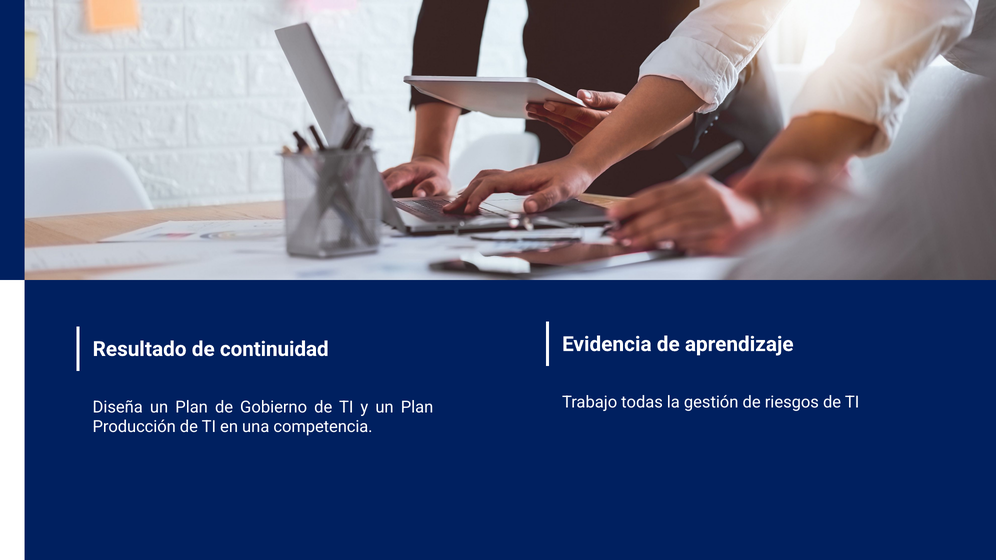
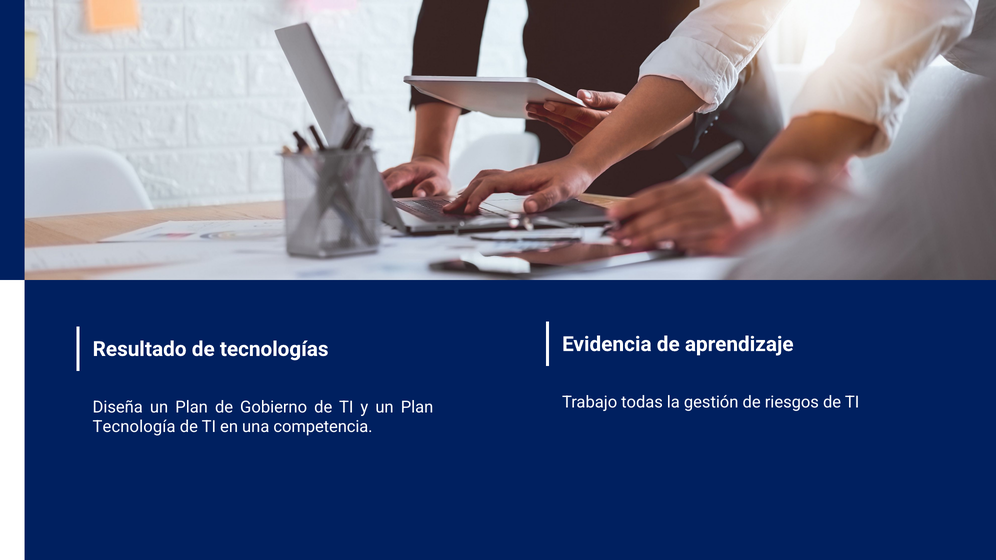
continuidad: continuidad -> tecnologías
Producción: Producción -> Tecnología
